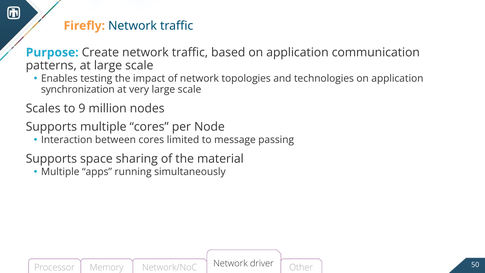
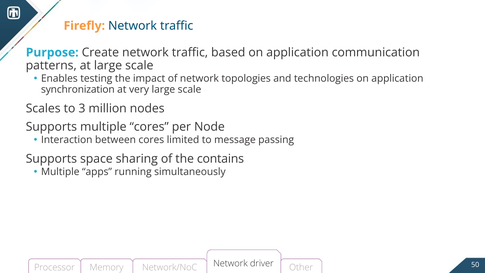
9: 9 -> 3
material: material -> contains
